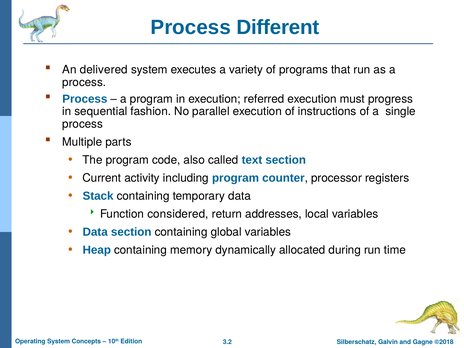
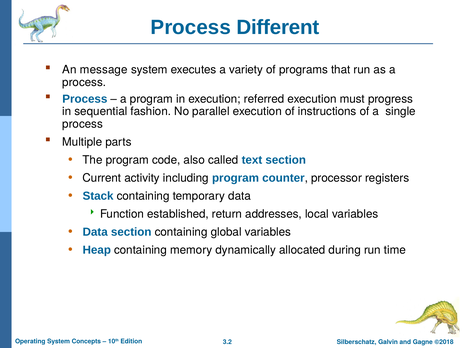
delivered: delivered -> message
considered: considered -> established
